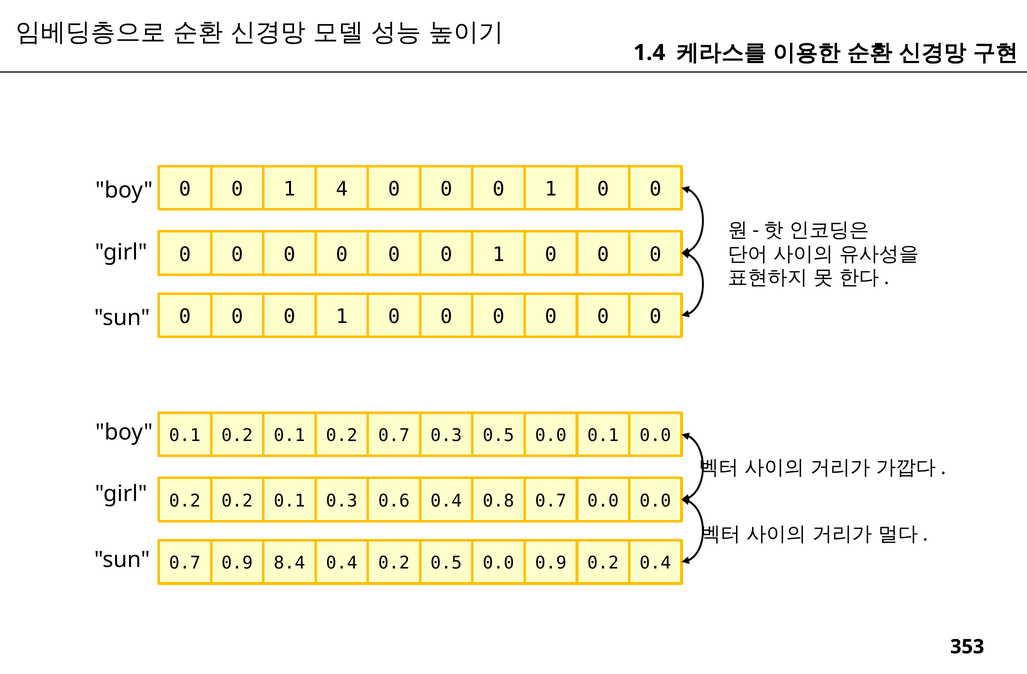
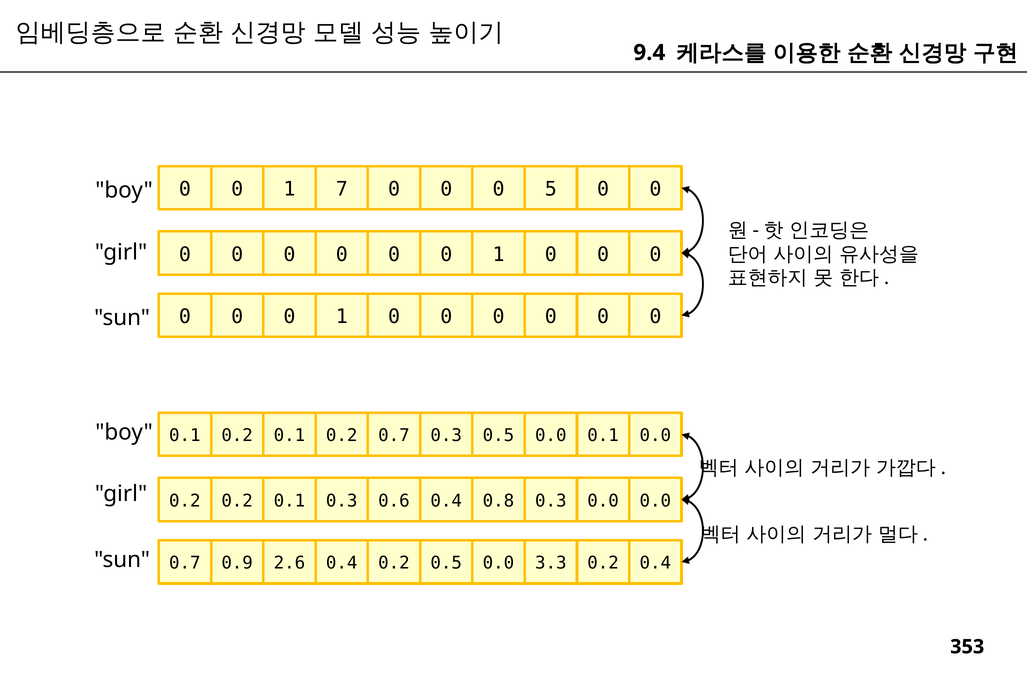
1.4: 1.4 -> 9.4
4: 4 -> 7
1 at (551, 189): 1 -> 5
0.8 0.7: 0.7 -> 0.3
8.4: 8.4 -> 2.6
0.0 0.9: 0.9 -> 3.3
